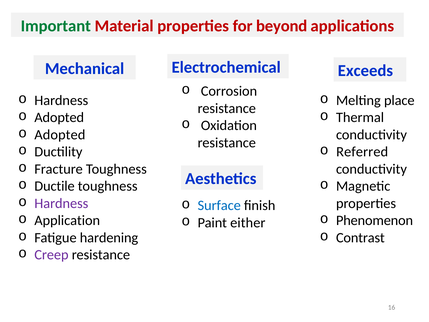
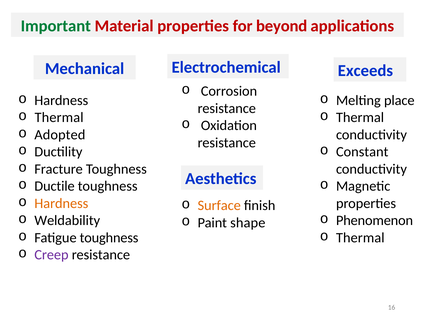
Adopted at (59, 117): Adopted -> Thermal
Referred: Referred -> Constant
Hardness at (61, 203) colour: purple -> orange
Surface colour: blue -> orange
Application: Application -> Weldability
either: either -> shape
Fatigue hardening: hardening -> toughness
Contrast at (360, 237): Contrast -> Thermal
